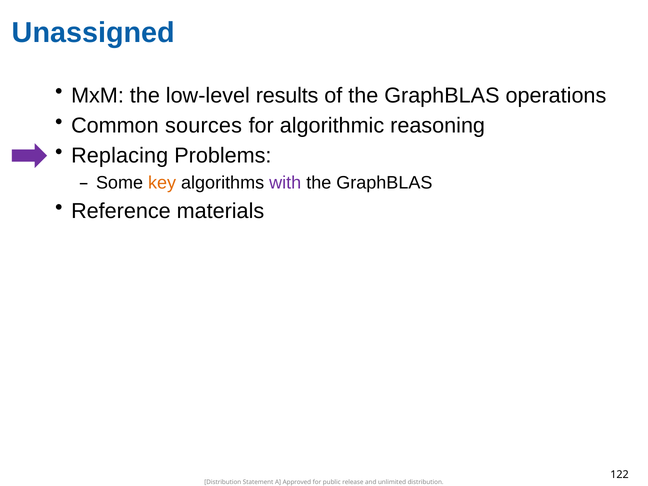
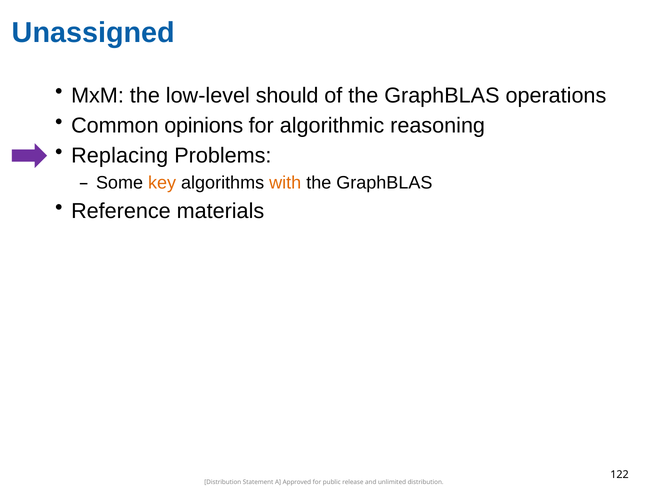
results: results -> should
sources: sources -> opinions
with colour: purple -> orange
